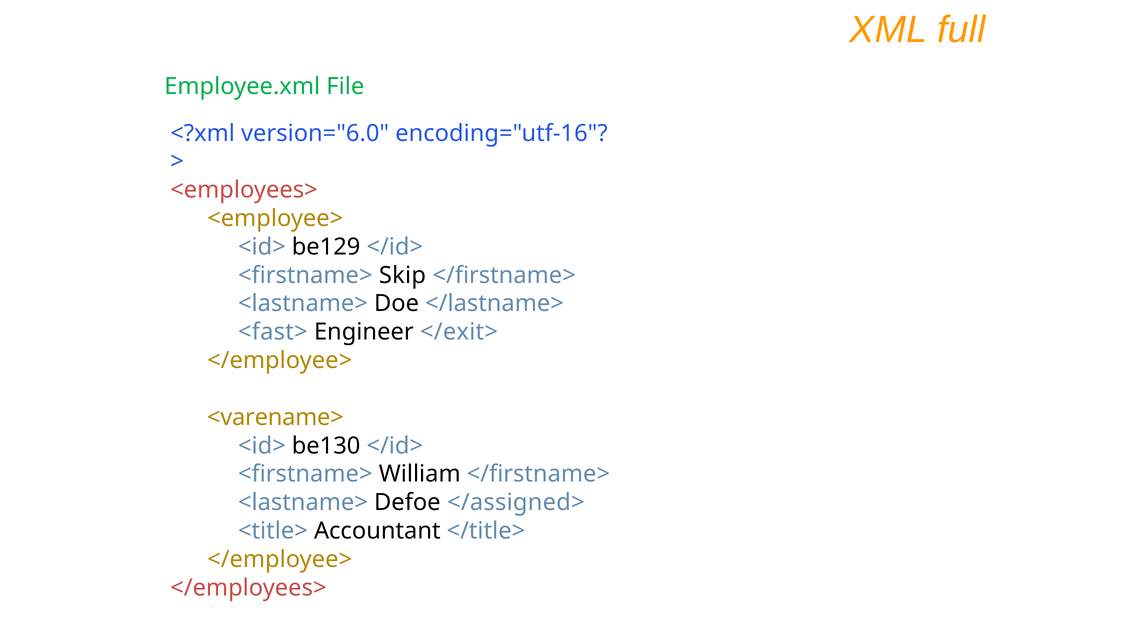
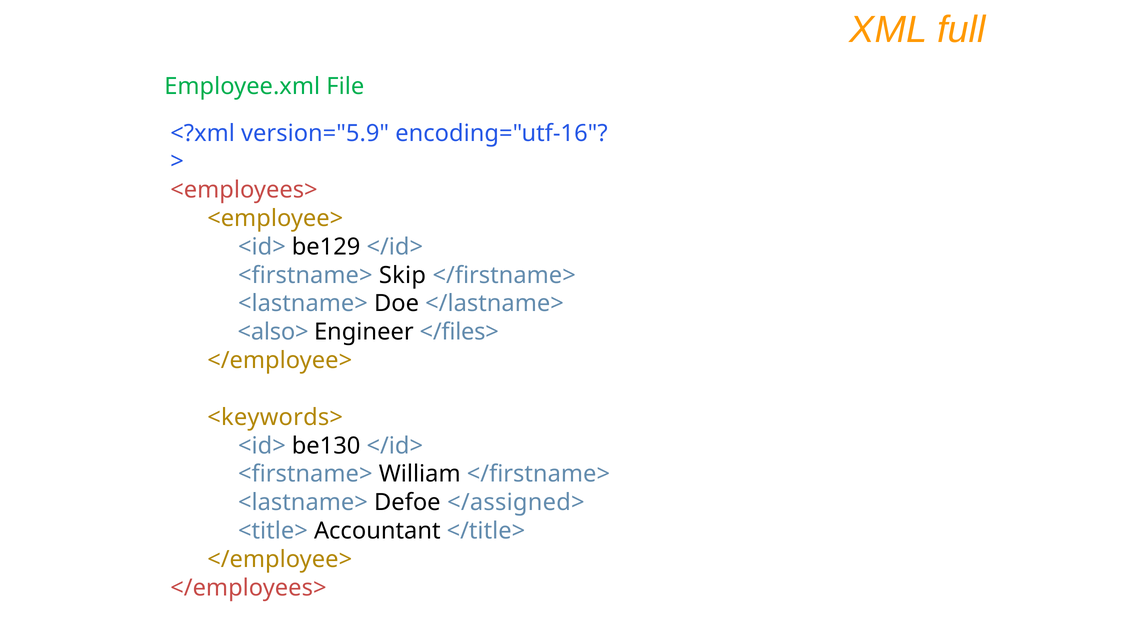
version="6.0: version="6.0 -> version="5.9
<fast>: <fast> -> <also>
</exit>: </exit> -> </files>
<varename>: <varename> -> <keywords>
